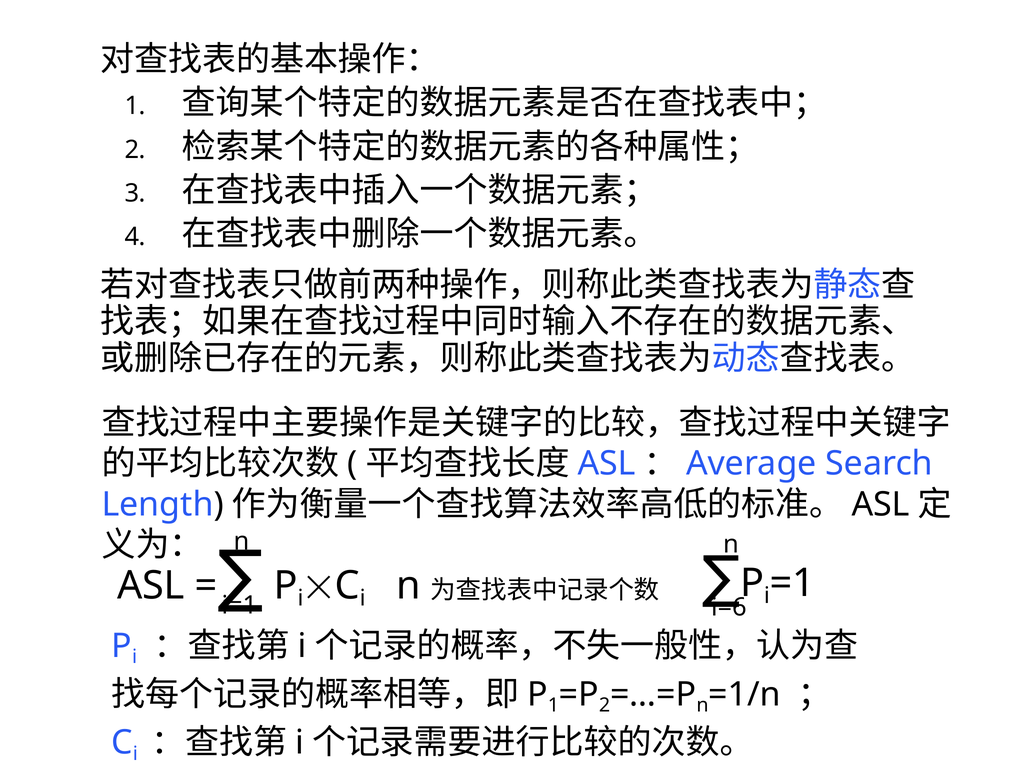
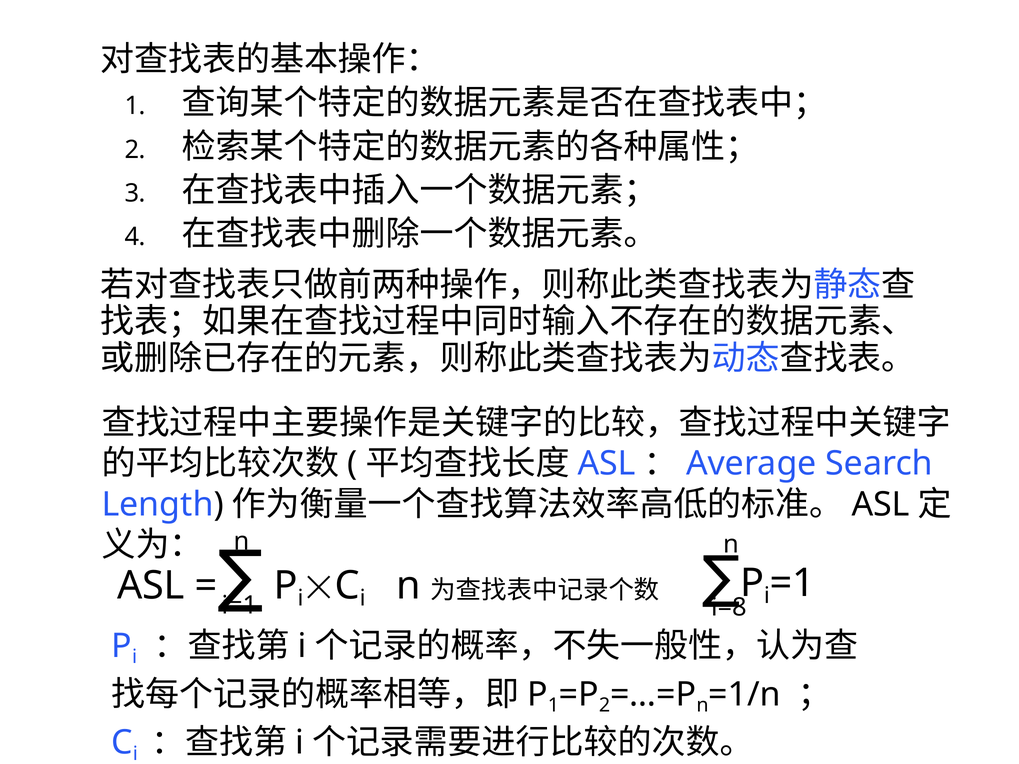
i=6: i=6 -> i=8
